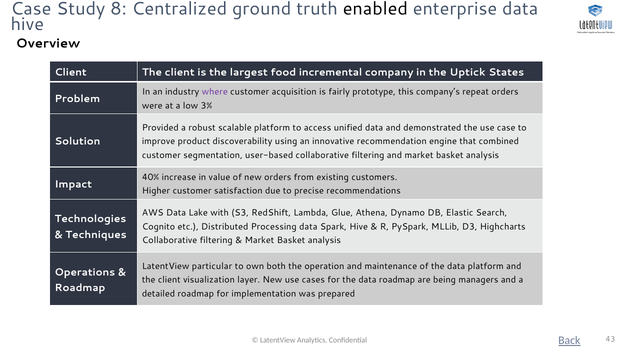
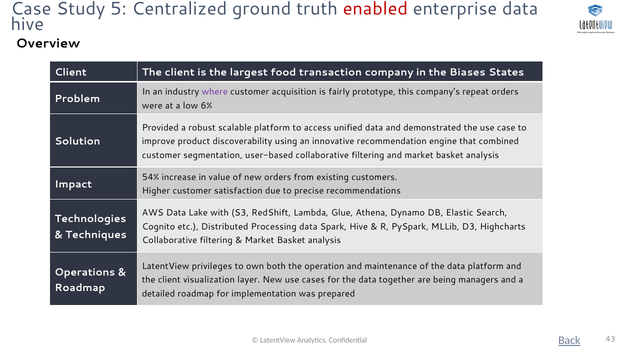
8: 8 -> 5
enabled colour: black -> red
incremental: incremental -> transaction
Uptick: Uptick -> Biases
3%: 3% -> 6%
40%: 40% -> 54%
particular: particular -> privileges
data roadmap: roadmap -> together
